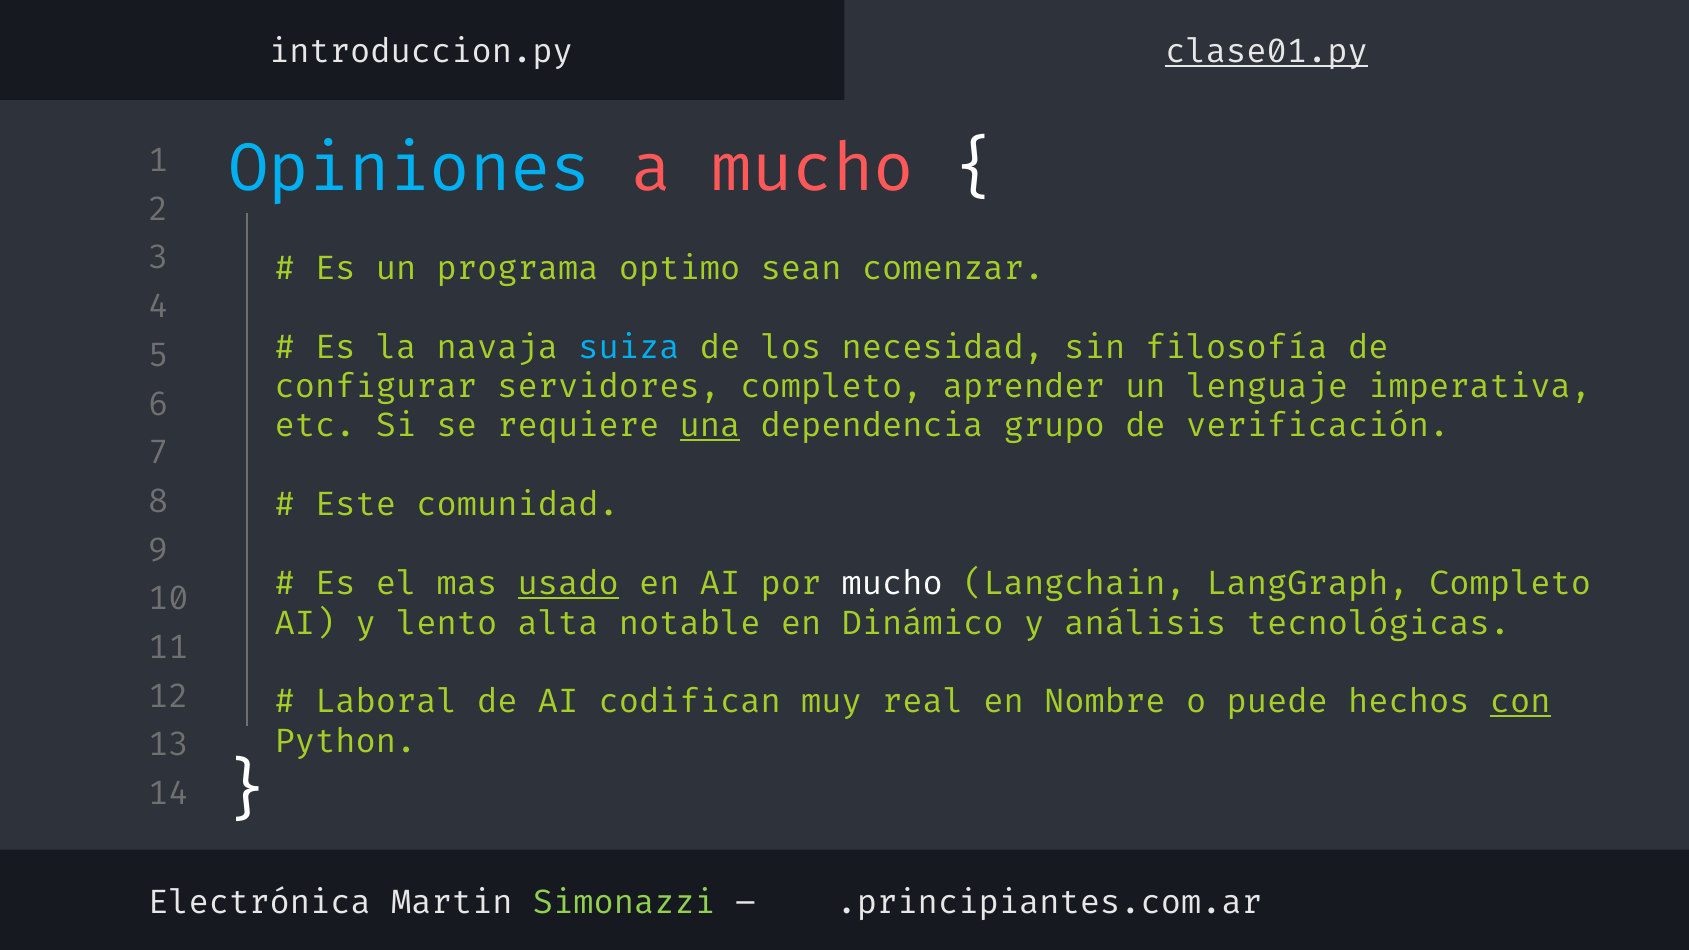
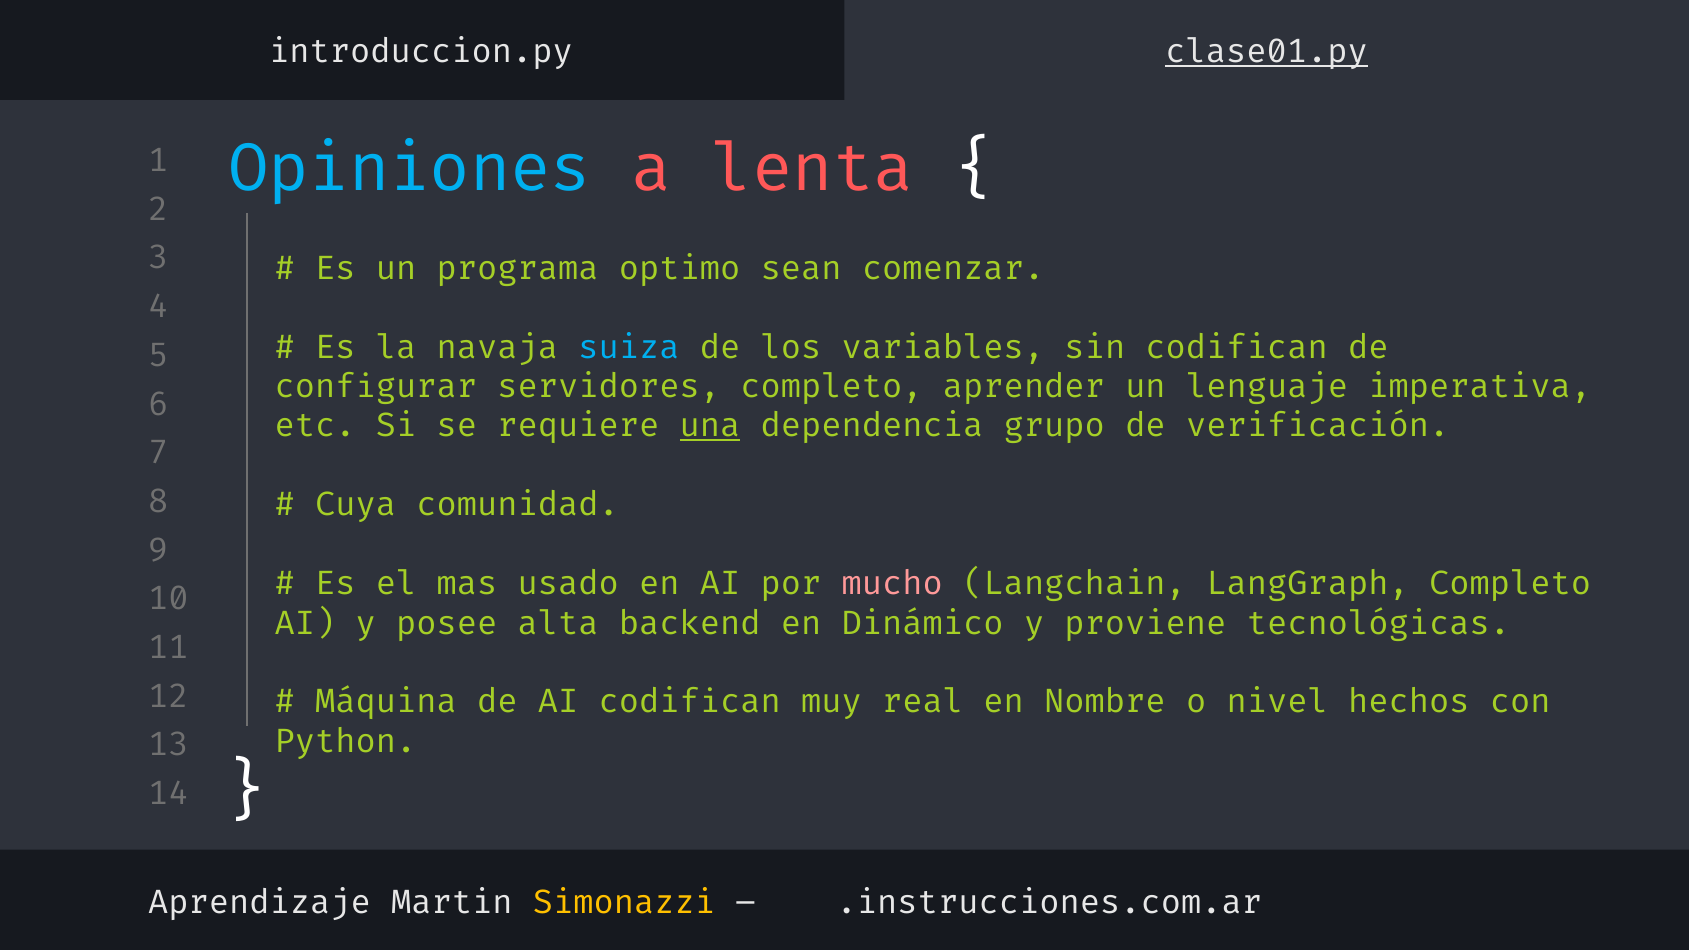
a mucho: mucho -> lenta
necesidad: necesidad -> variables
sin filosofía: filosofía -> codifican
Este: Este -> Cuya
usado underline: present -> none
mucho at (892, 584) colour: white -> pink
lento: lento -> posee
notable: notable -> backend
análisis: análisis -> proviene
Laboral: Laboral -> Máquina
puede: puede -> nivel
con underline: present -> none
Electrónica: Electrónica -> Aprendizaje
Simonazzi colour: light green -> yellow
www.principiantes.com.ar: www.principiantes.com.ar -> www.instrucciones.com.ar
